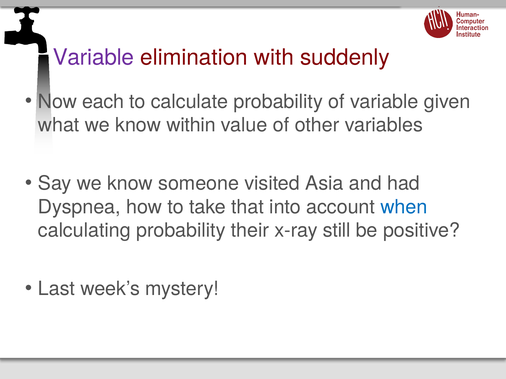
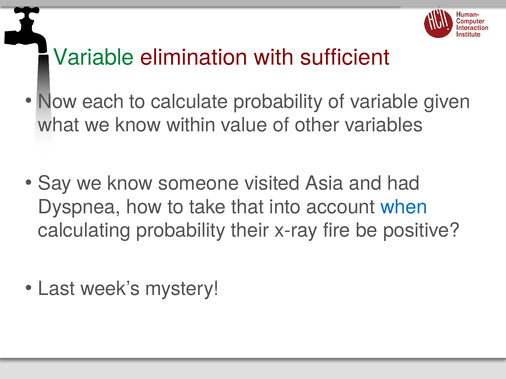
Variable at (93, 57) colour: purple -> green
suddenly: suddenly -> sufficient
still: still -> fire
